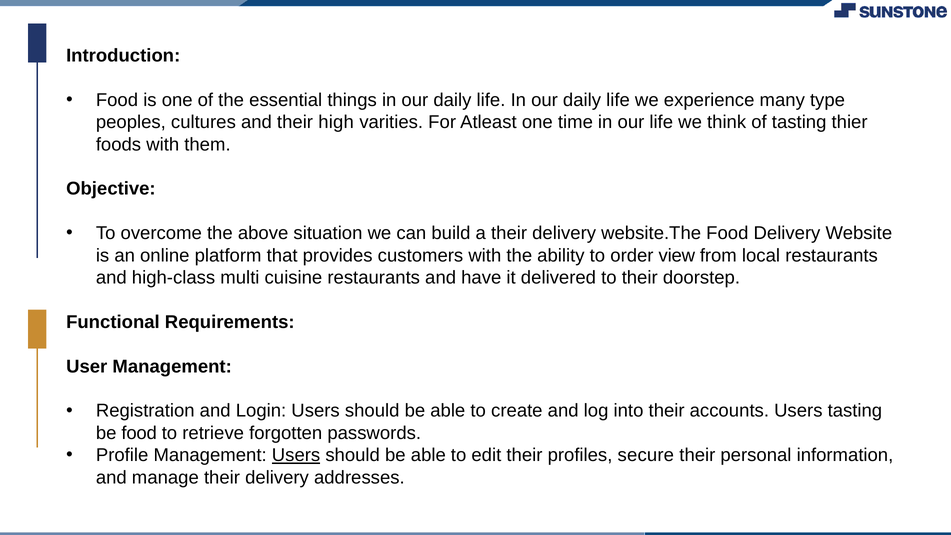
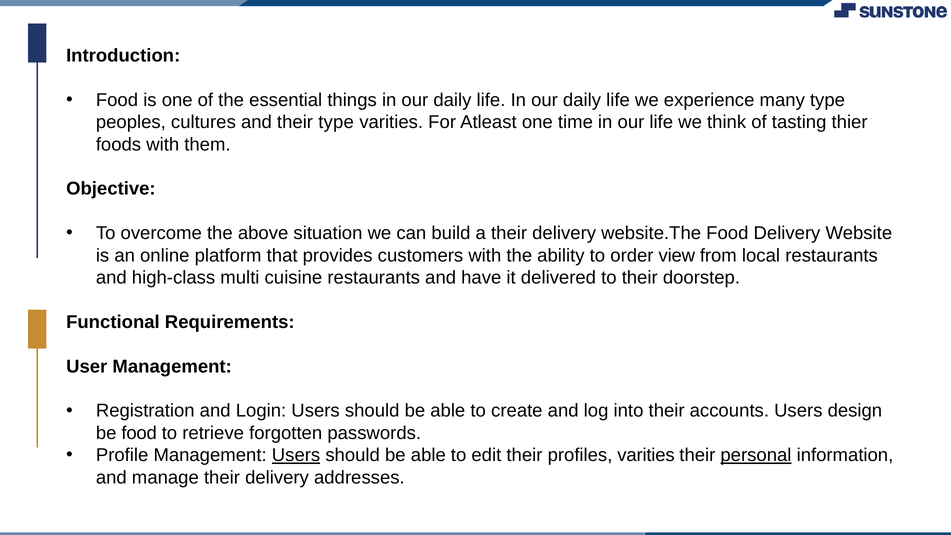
their high: high -> type
Users tasting: tasting -> design
profiles secure: secure -> varities
personal underline: none -> present
